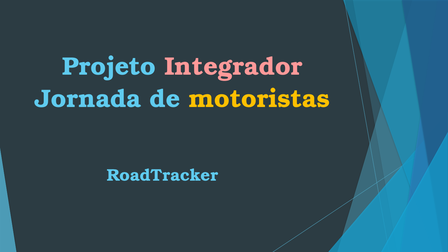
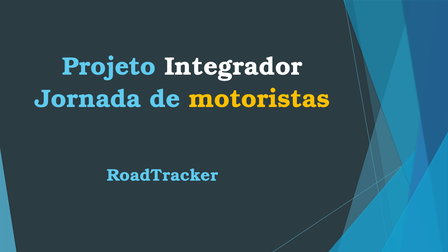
Integrador colour: pink -> white
